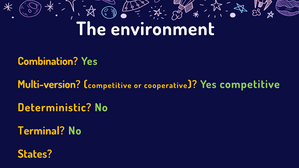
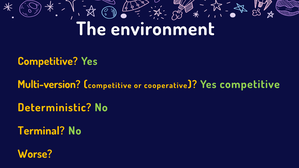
Combination at (48, 61): Combination -> Competitive
States: States -> Worse
